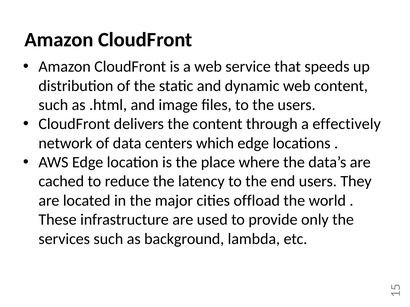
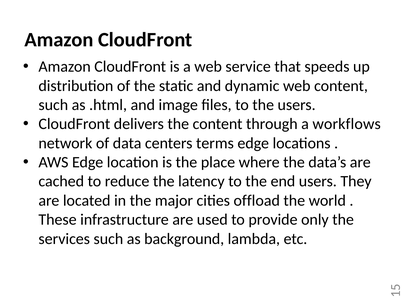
effectively: effectively -> workflows
which: which -> terms
